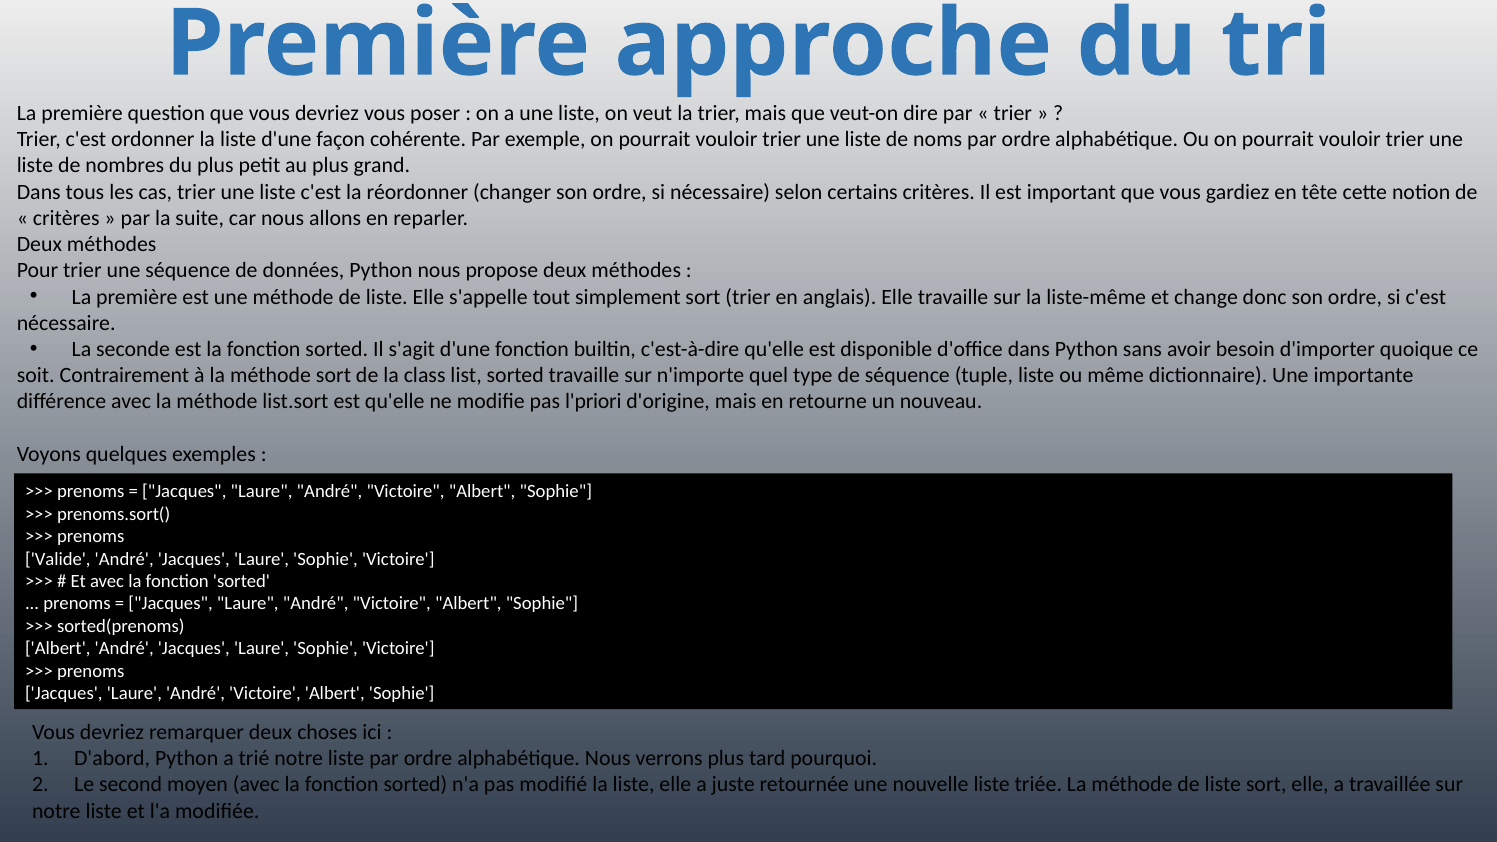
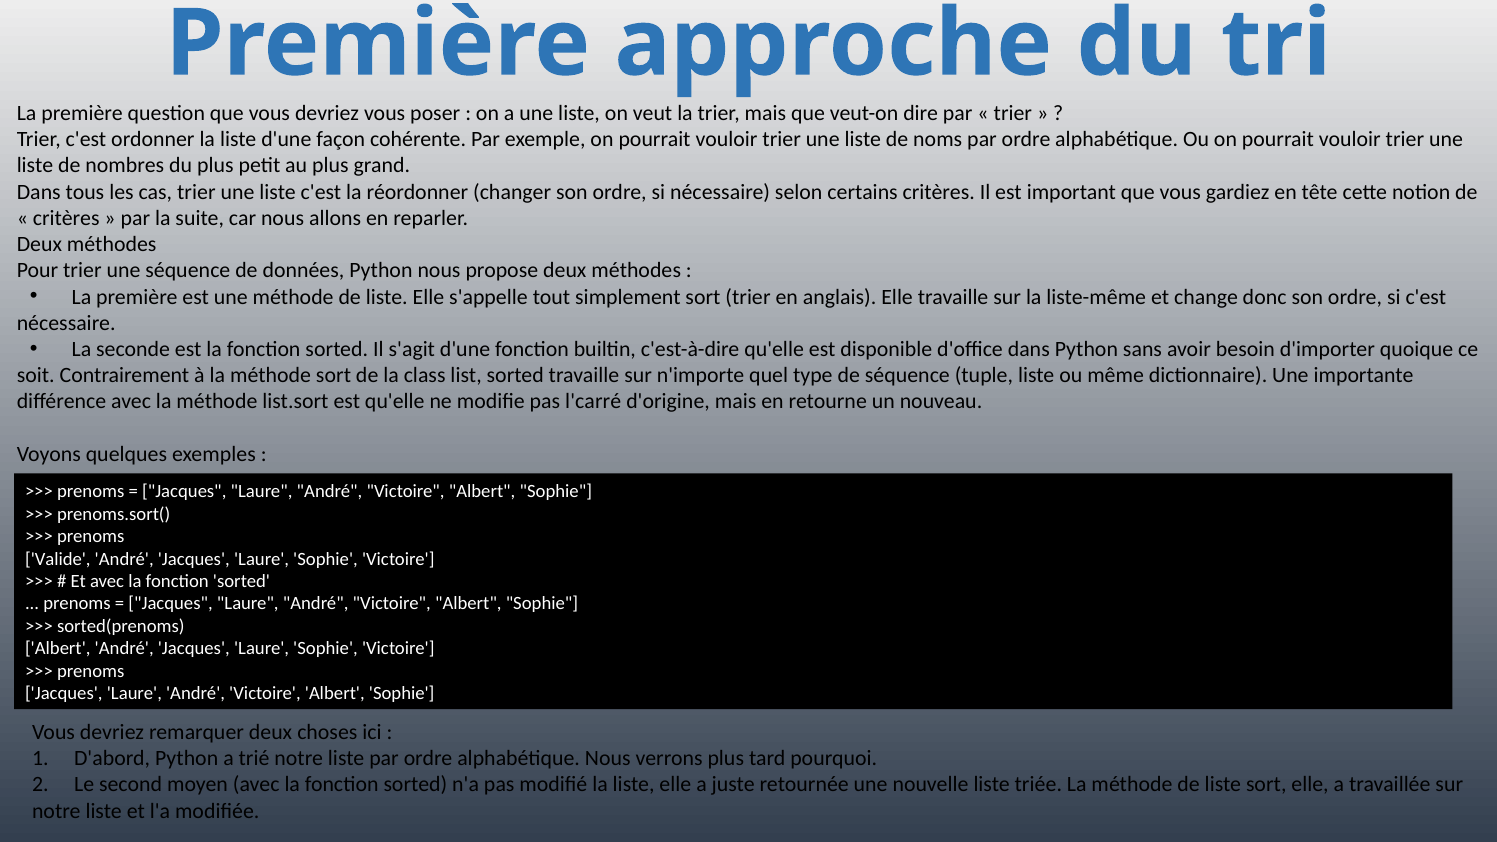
l'priori: l'priori -> l'carré
